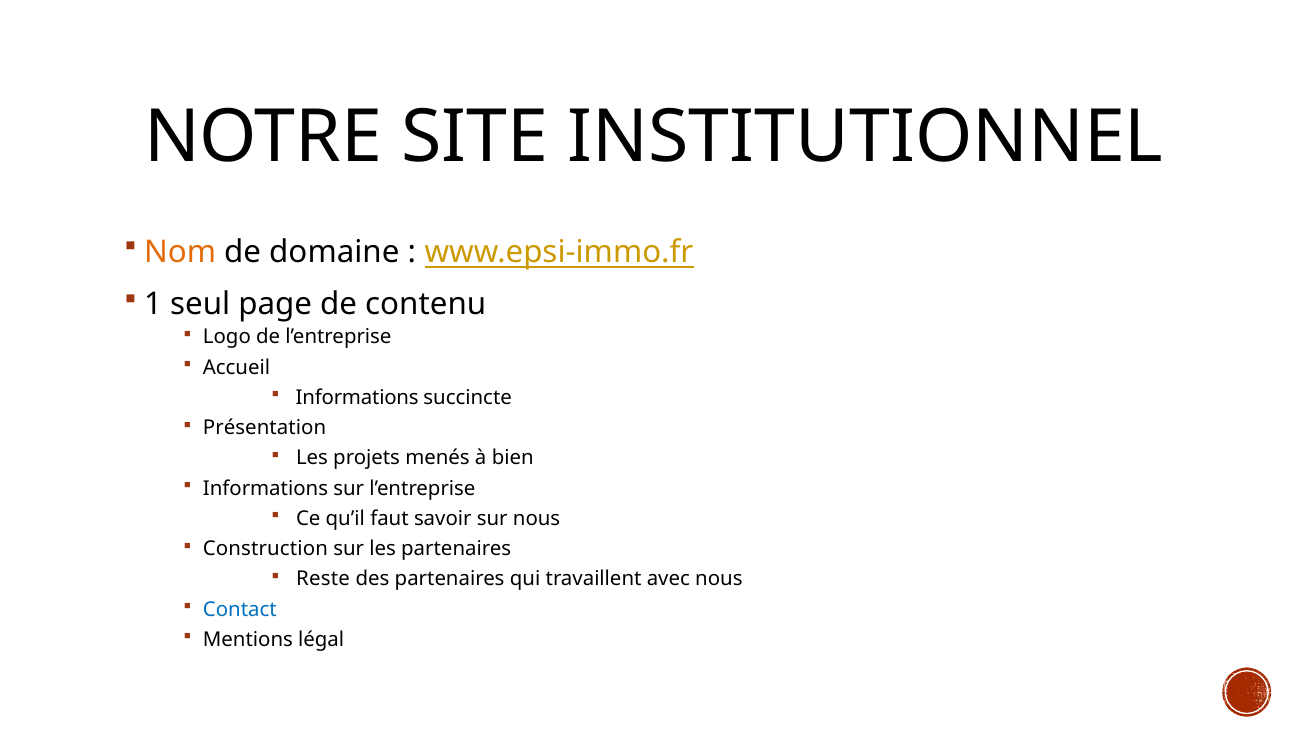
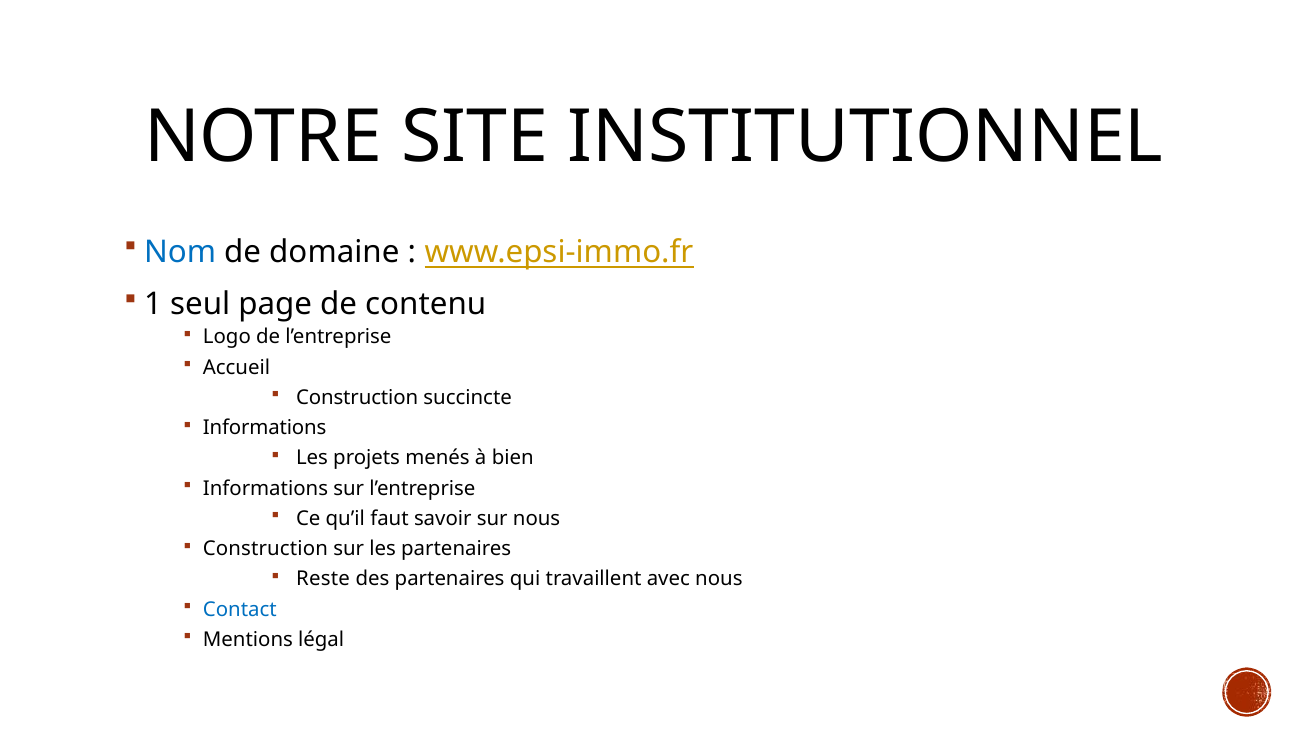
Nom colour: orange -> blue
Informations at (357, 398): Informations -> Construction
Présentation at (265, 428): Présentation -> Informations
